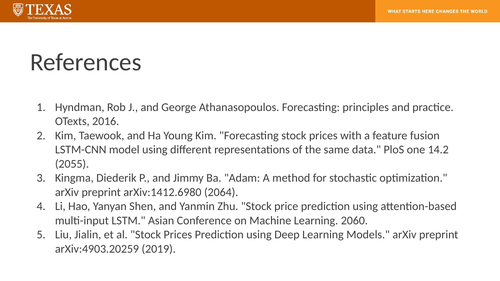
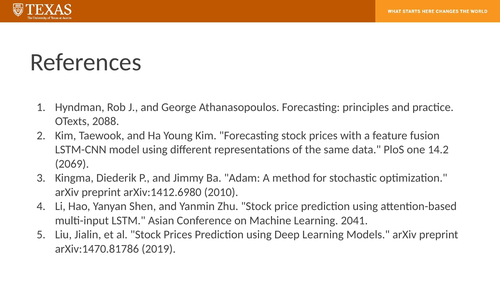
2016: 2016 -> 2088
2055: 2055 -> 2069
2064: 2064 -> 2010
2060: 2060 -> 2041
arXiv:4903.20259: arXiv:4903.20259 -> arXiv:1470.81786
